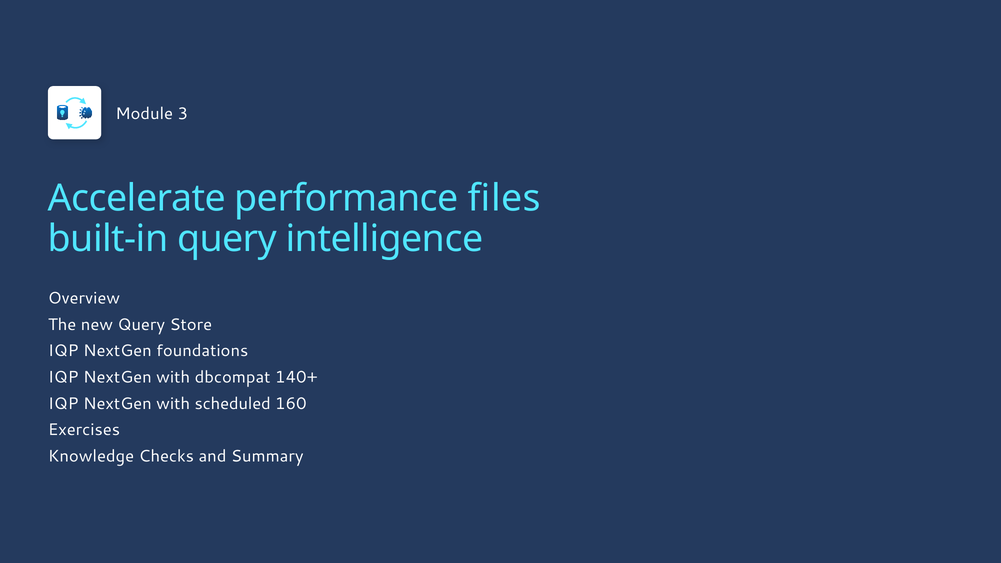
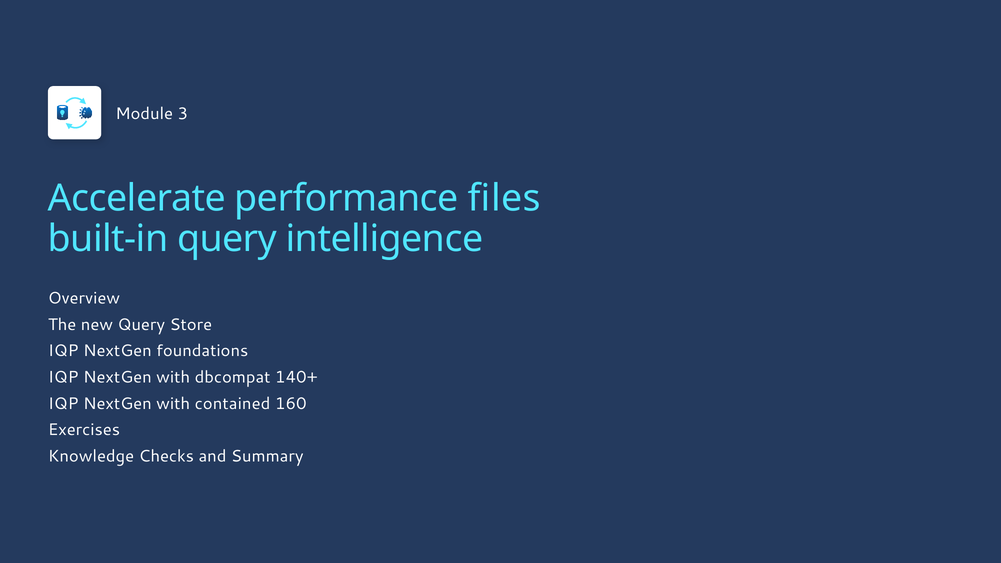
scheduled: scheduled -> contained
